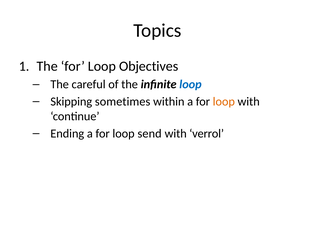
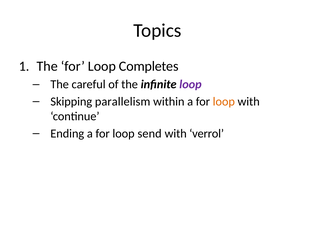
Objectives: Objectives -> Completes
loop at (190, 84) colour: blue -> purple
sometimes: sometimes -> parallelism
